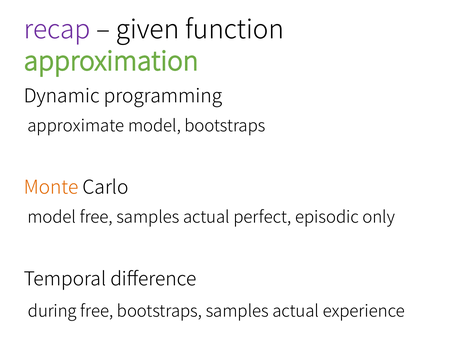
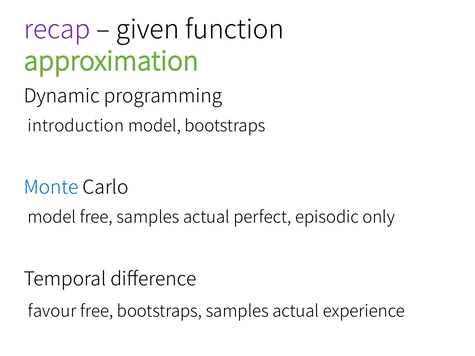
approximate: approximate -> introduction
Monte colour: orange -> blue
during: during -> favour
